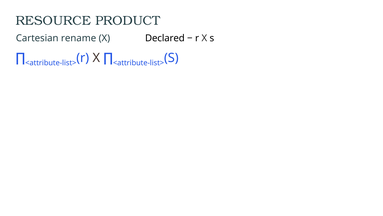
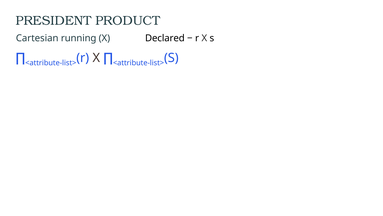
RESOURCE: RESOURCE -> PRESIDENT
rename: rename -> running
